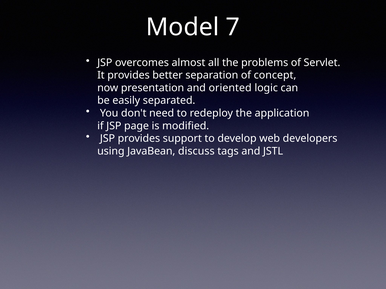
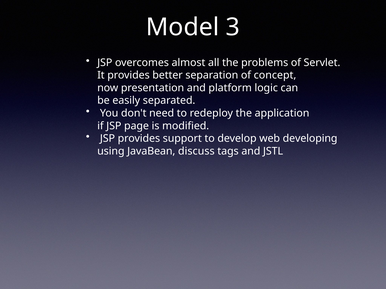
7: 7 -> 3
oriented: oriented -> platform
developers: developers -> developing
